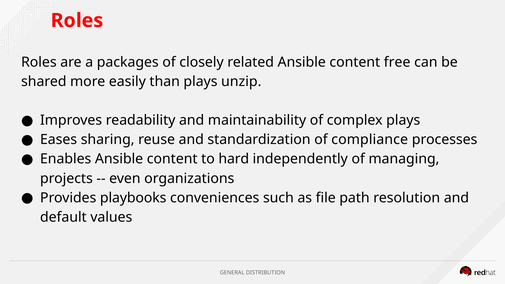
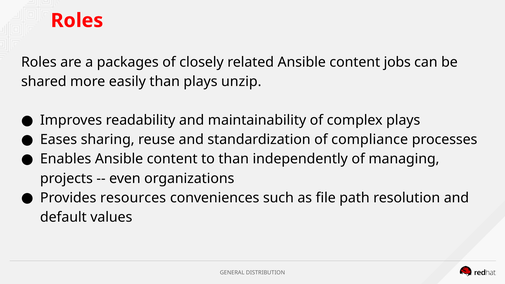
free: free -> jobs
to hard: hard -> than
playbooks: playbooks -> resources
